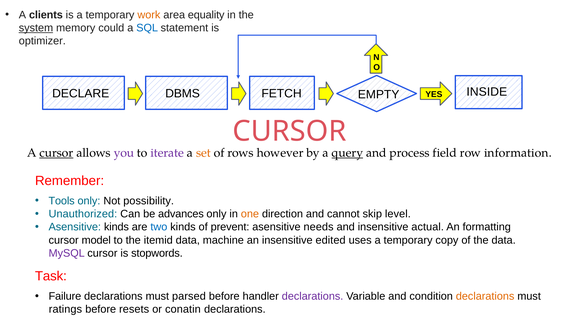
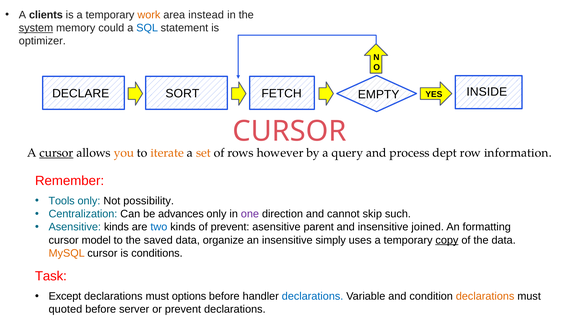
equality: equality -> instead
DBMS: DBMS -> SORT
you colour: purple -> orange
iterate colour: purple -> orange
query underline: present -> none
field: field -> dept
Unauthorized: Unauthorized -> Centralization
one colour: orange -> purple
level: level -> such
needs: needs -> parent
actual: actual -> joined
itemid: itemid -> saved
machine: machine -> organize
edited: edited -> simply
copy underline: none -> present
MySQL colour: purple -> orange
stopwords: stopwords -> conditions
Failure: Failure -> Except
parsed: parsed -> options
declarations at (313, 296) colour: purple -> blue
ratings: ratings -> quoted
resets: resets -> server
or conatin: conatin -> prevent
